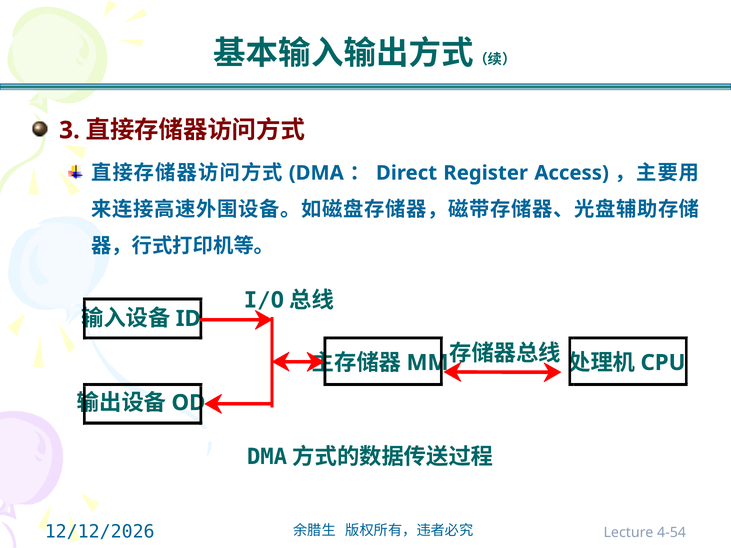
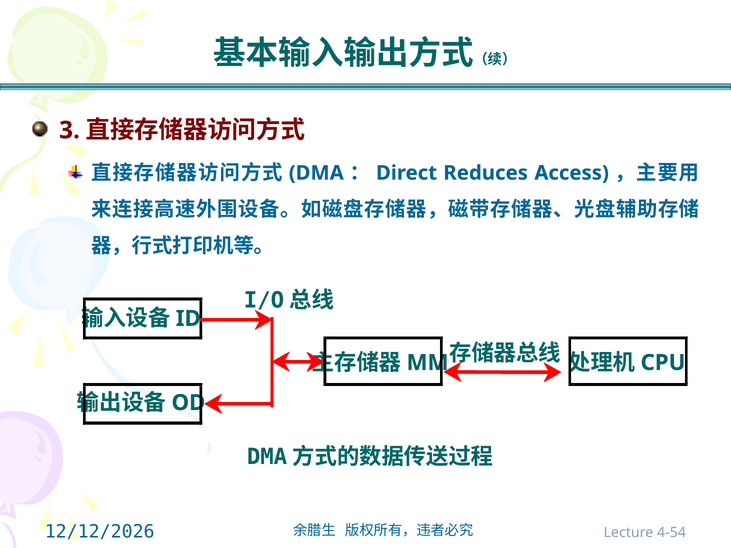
Register: Register -> Reduces
